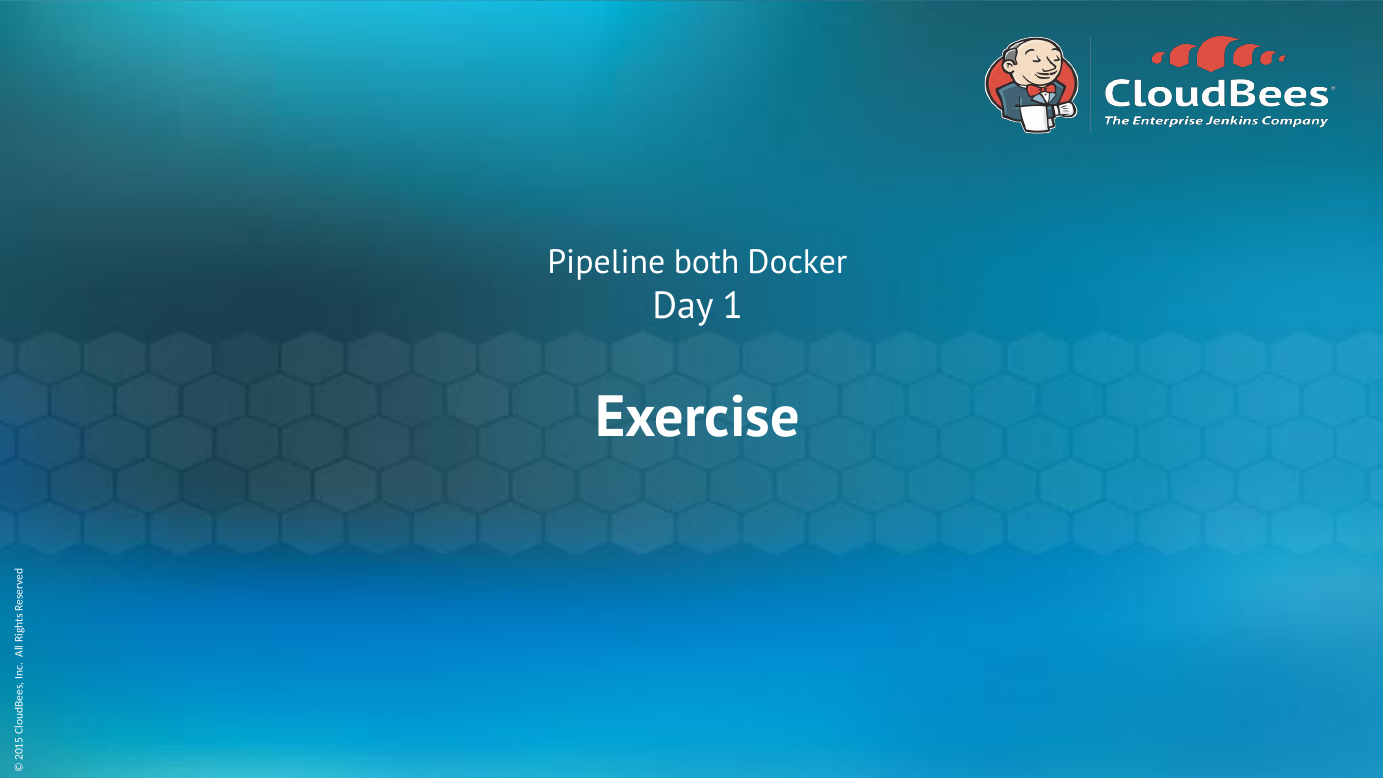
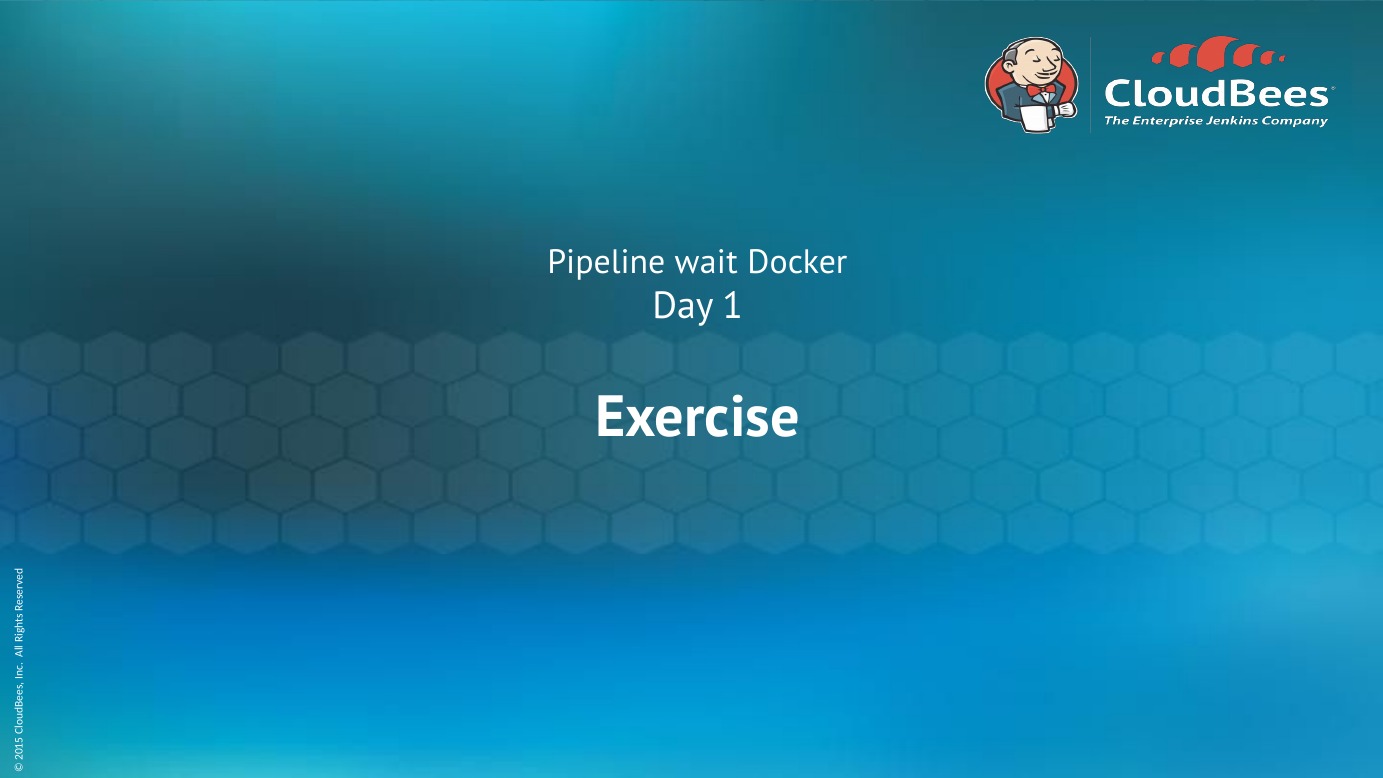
both: both -> wait
